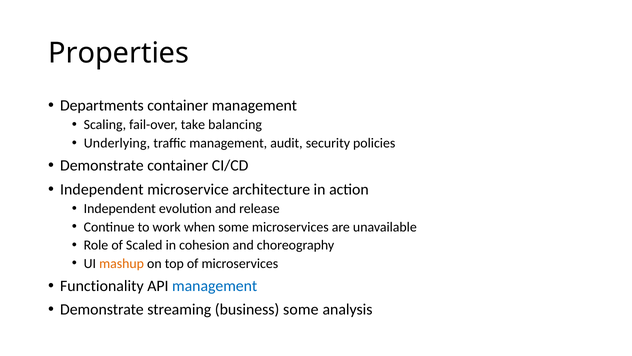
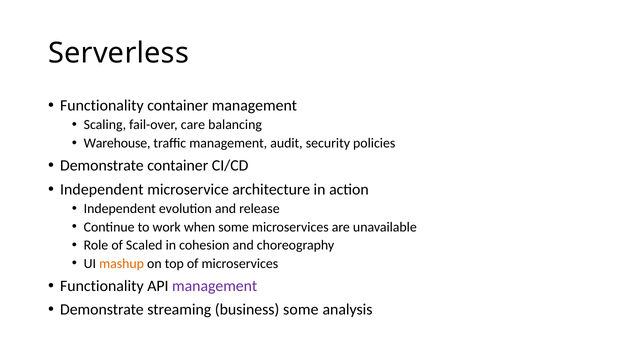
Properties: Properties -> Serverless
Departments at (102, 105): Departments -> Functionality
take: take -> care
Underlying: Underlying -> Warehouse
management at (215, 286) colour: blue -> purple
